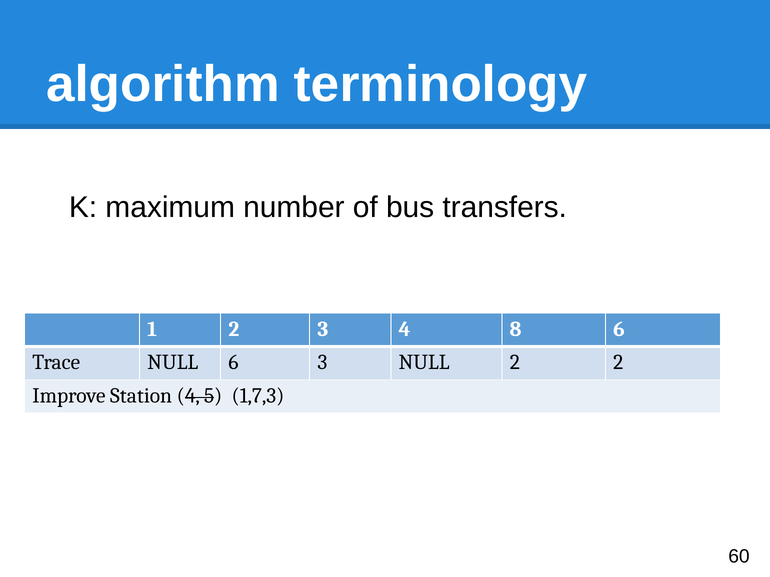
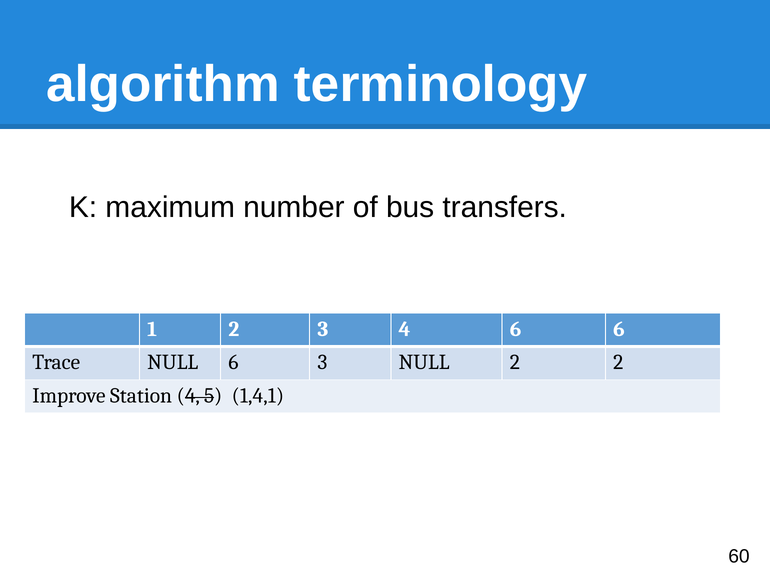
4 8: 8 -> 6
1,7,3: 1,7,3 -> 1,4,1
